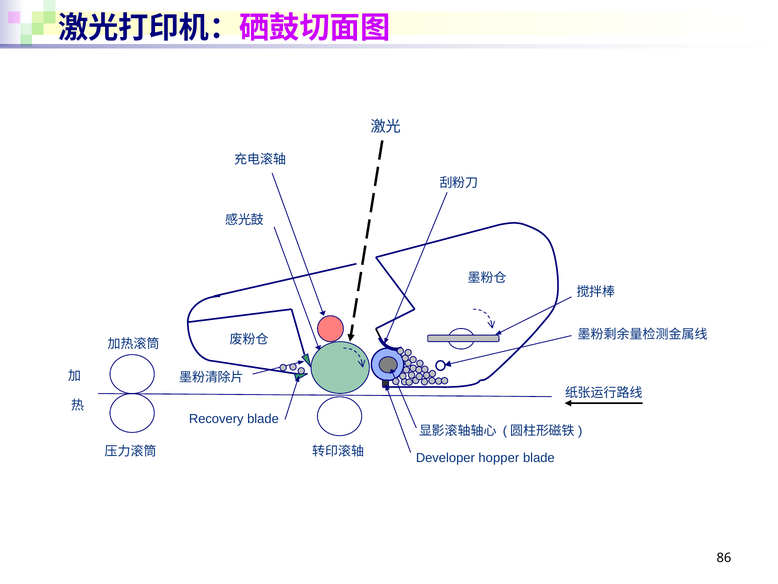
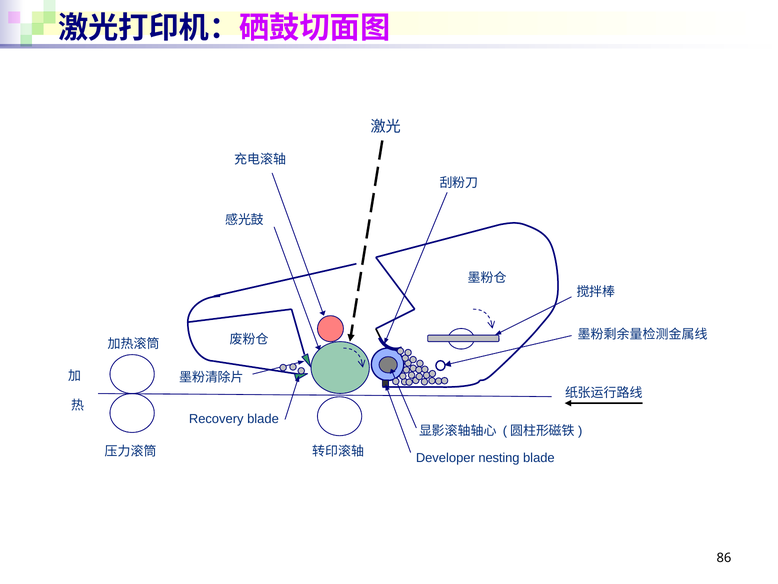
hopper: hopper -> nesting
